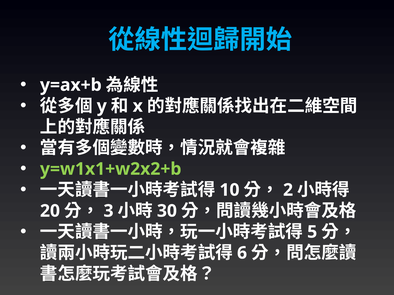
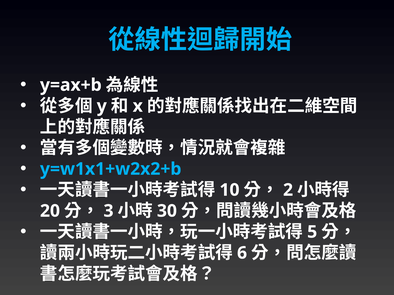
y=w1x1+w2x2+b colour: light green -> light blue
